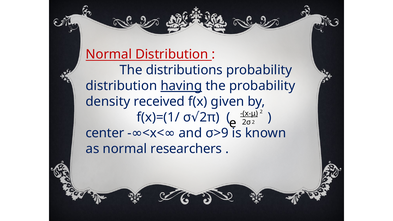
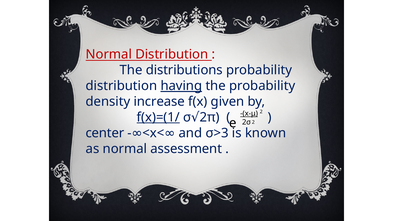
received: received -> increase
f(x)=(1/ underline: none -> present
σ>9: σ>9 -> σ>3
researchers: researchers -> assessment
